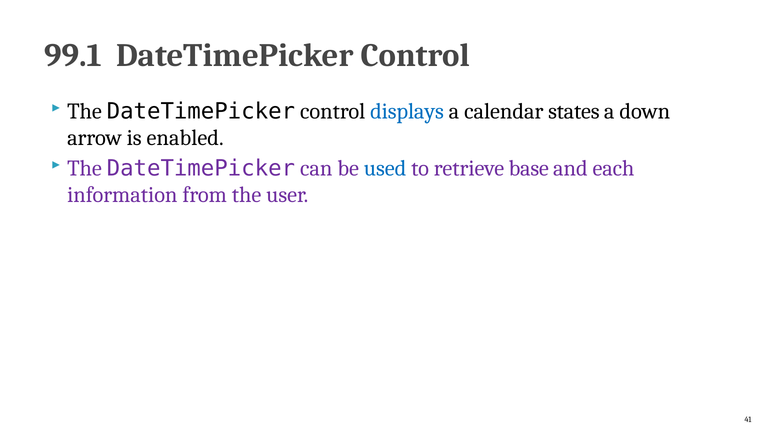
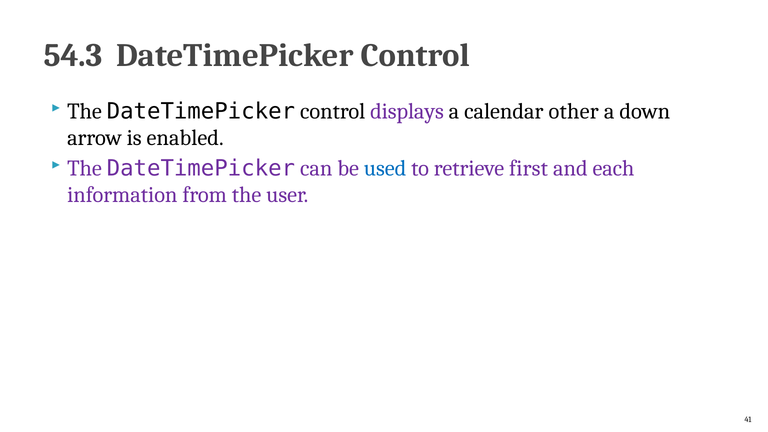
99.1: 99.1 -> 54.3
displays colour: blue -> purple
states: states -> other
base: base -> first
